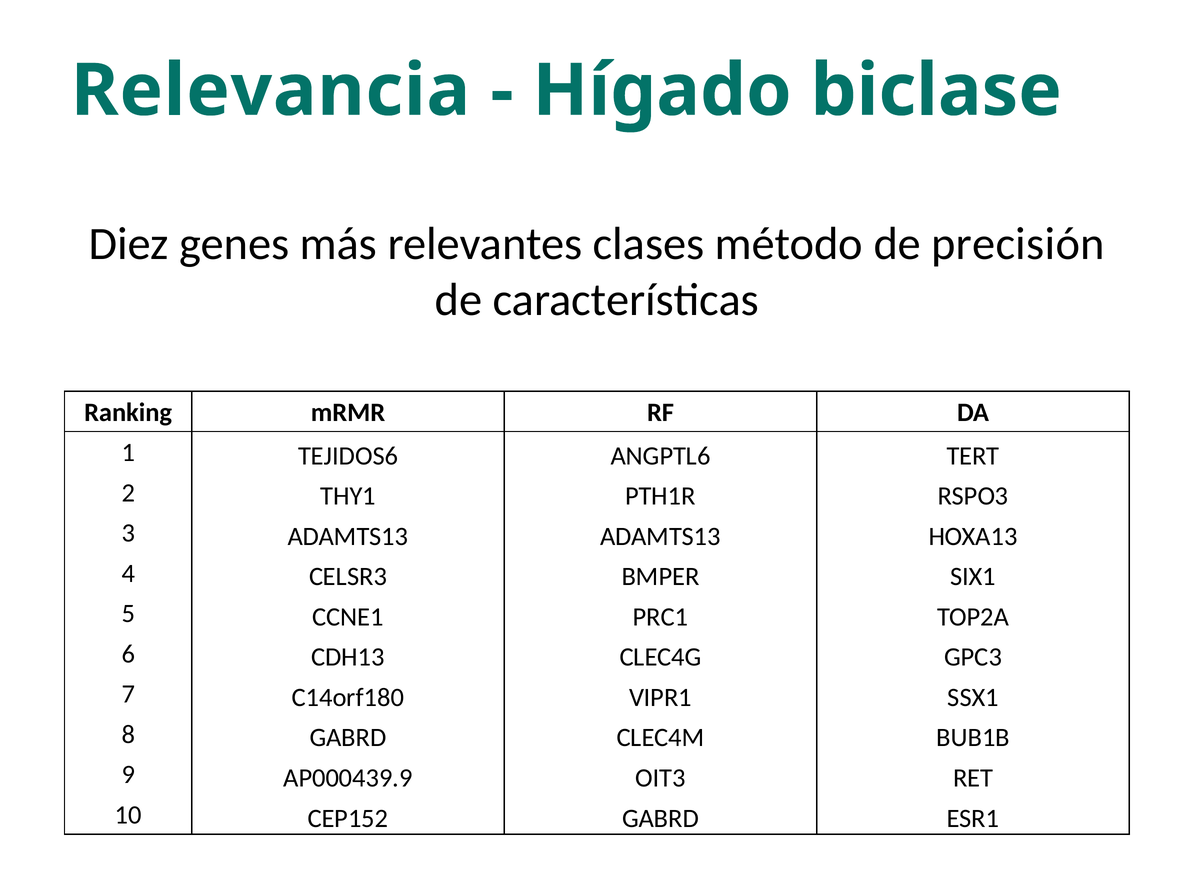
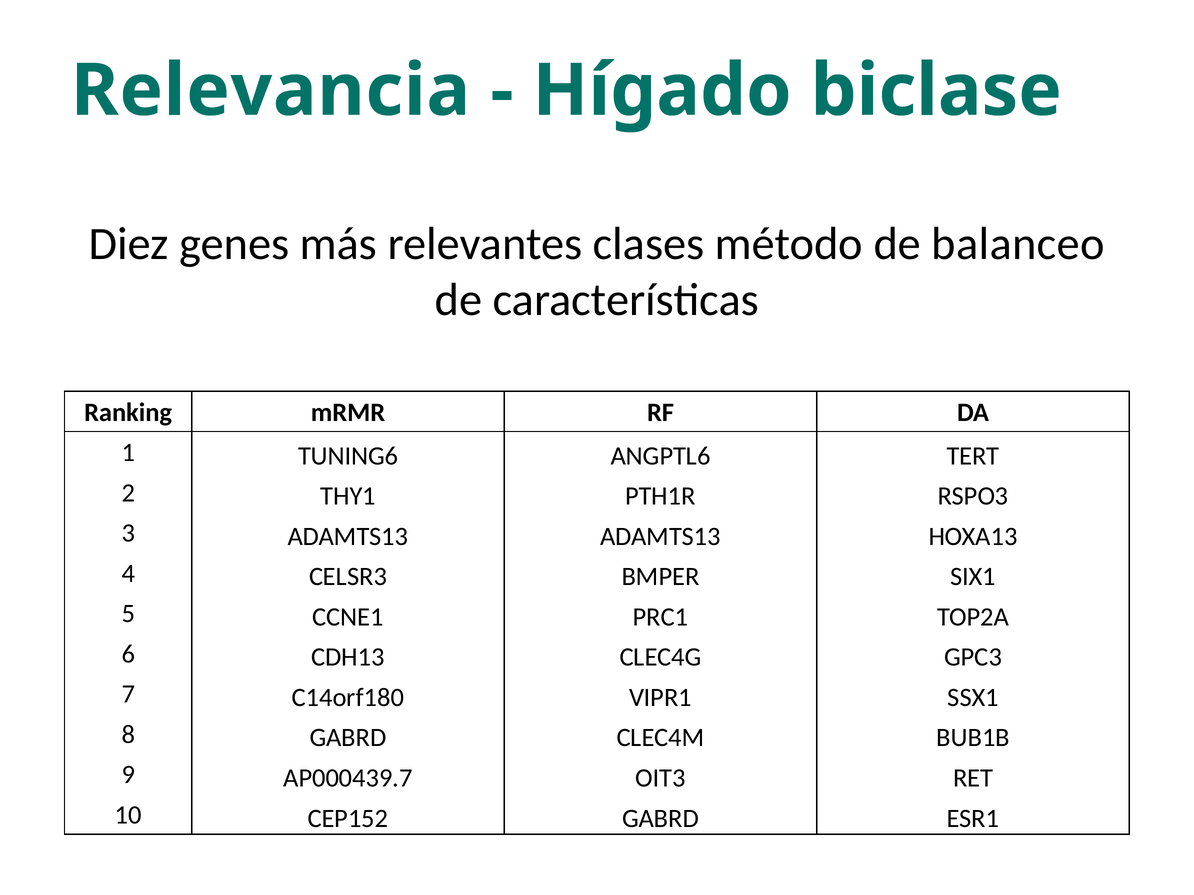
precisión: precisión -> balanceo
TEJIDOS6: TEJIDOS6 -> TUNING6
AP000439.9: AP000439.9 -> AP000439.7
